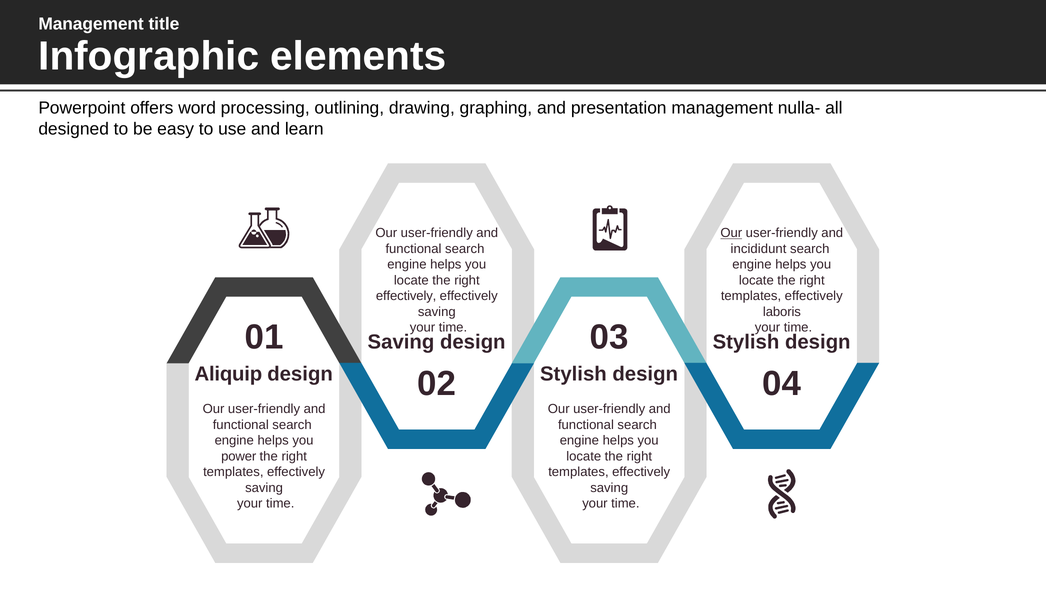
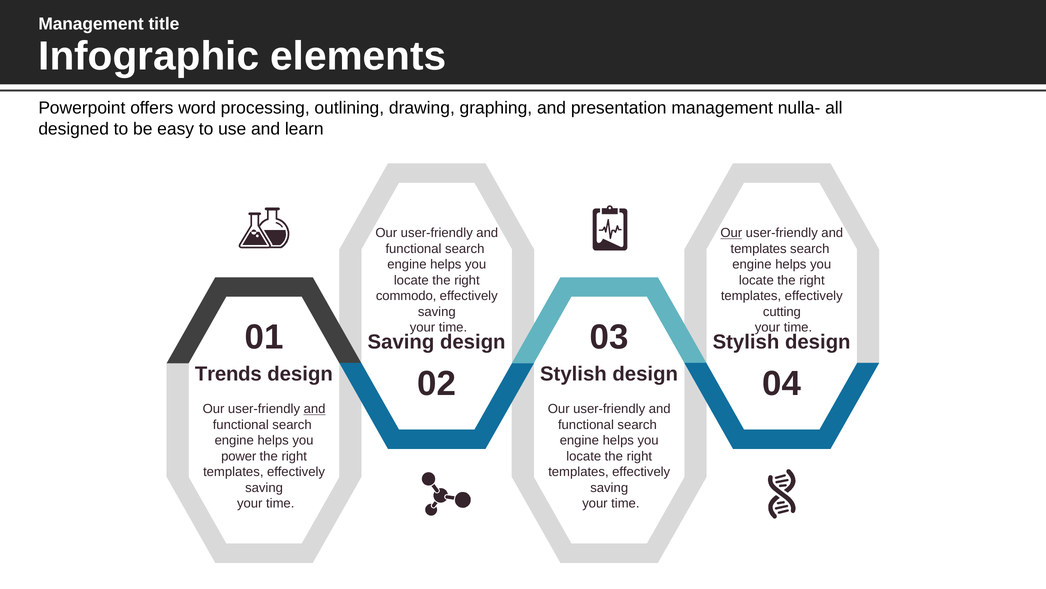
incididunt at (759, 249): incididunt -> templates
effectively at (406, 296): effectively -> commodo
laboris: laboris -> cutting
Aliquip: Aliquip -> Trends
and at (315, 409) underline: none -> present
